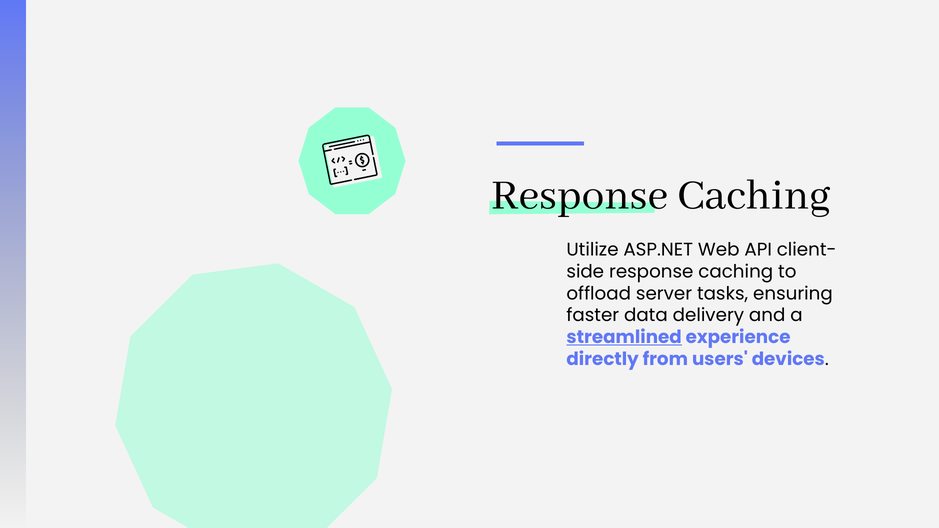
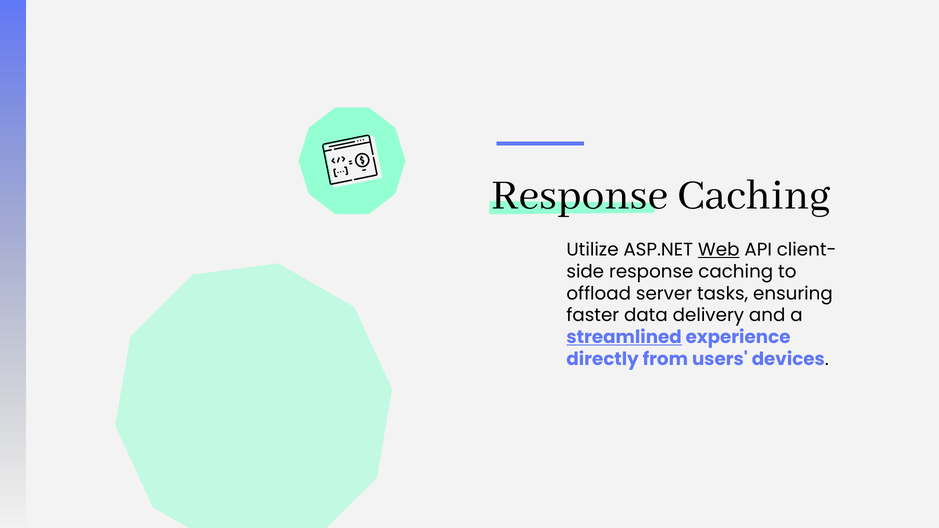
Web underline: none -> present
